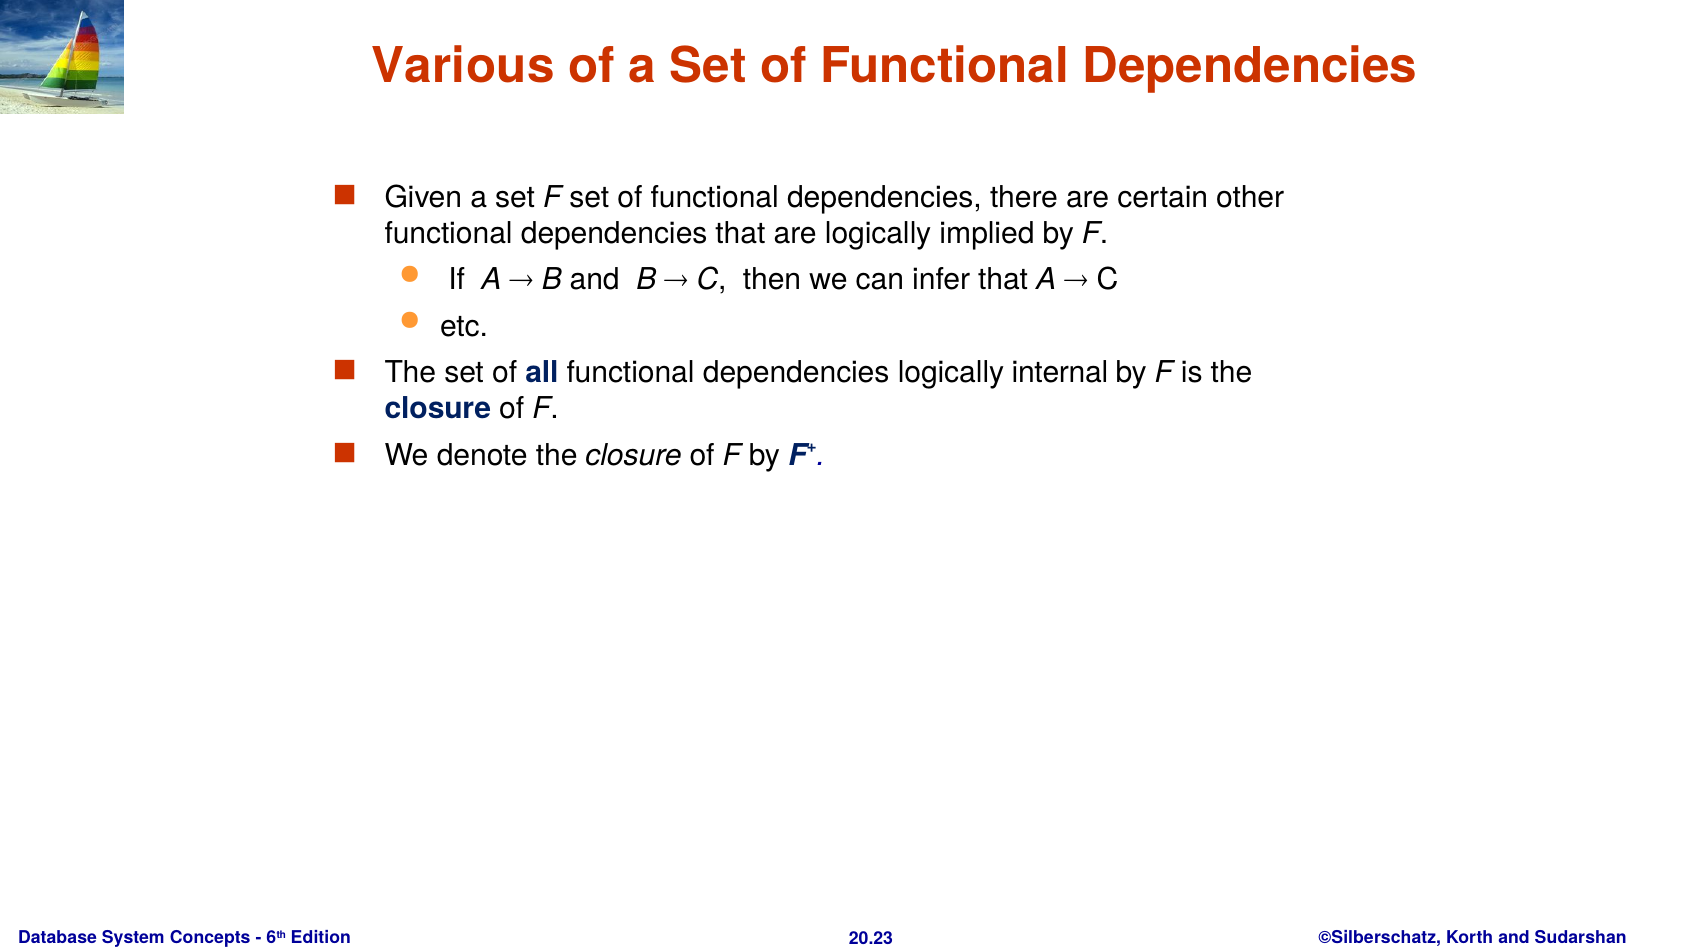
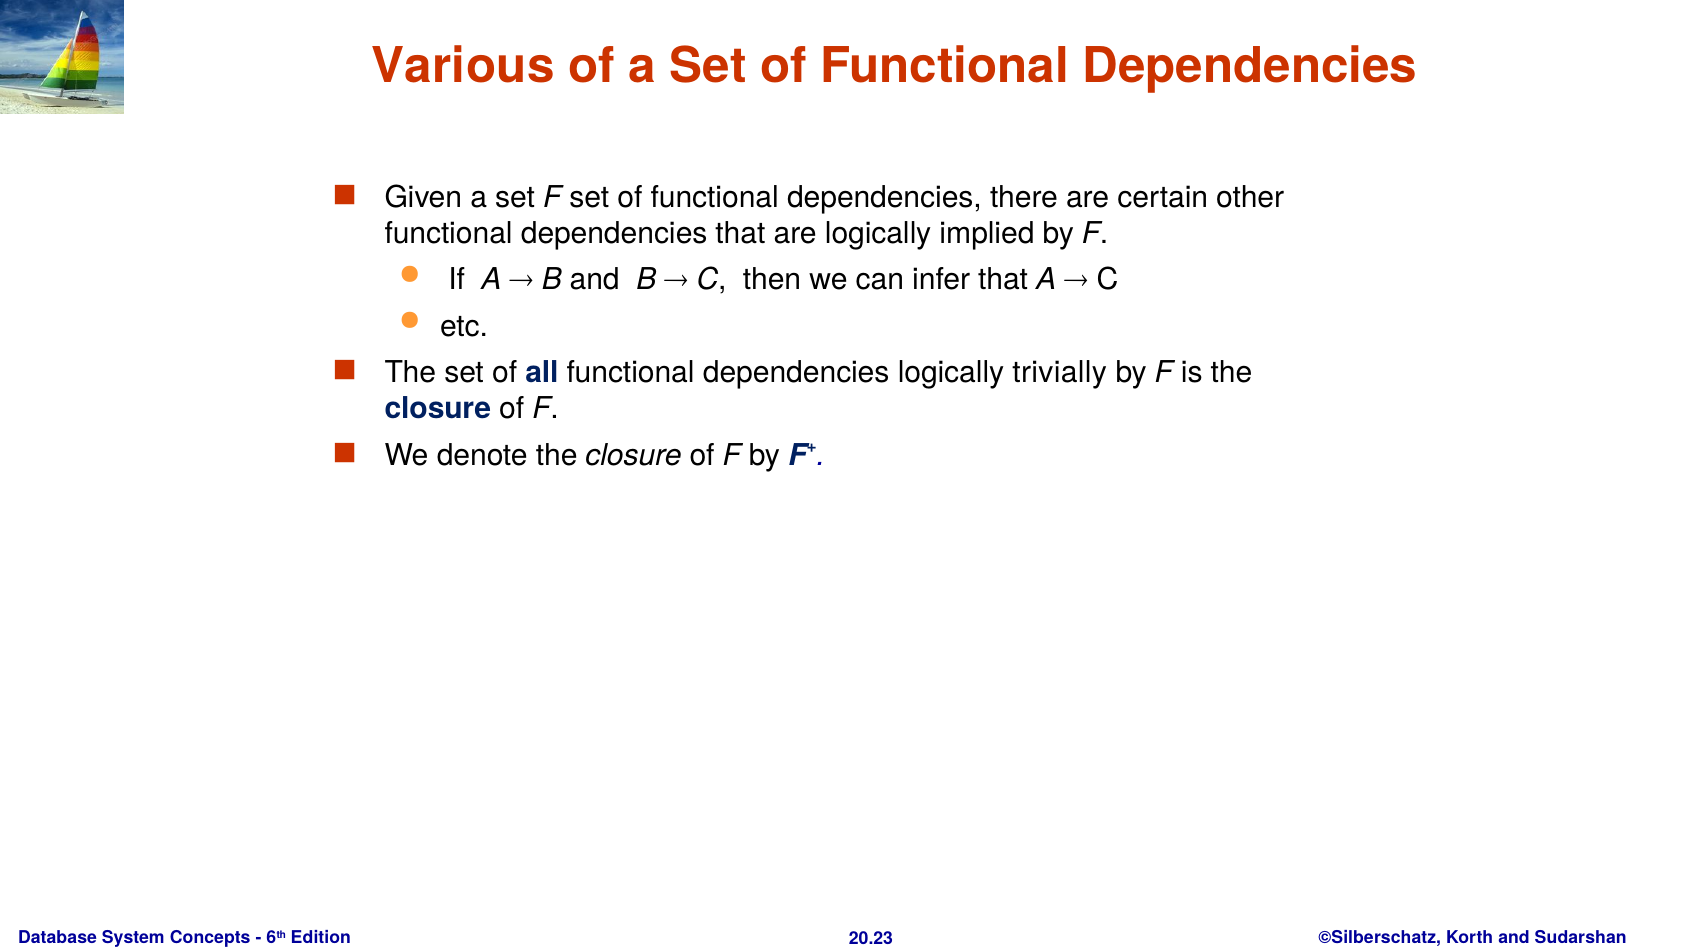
internal: internal -> trivially
